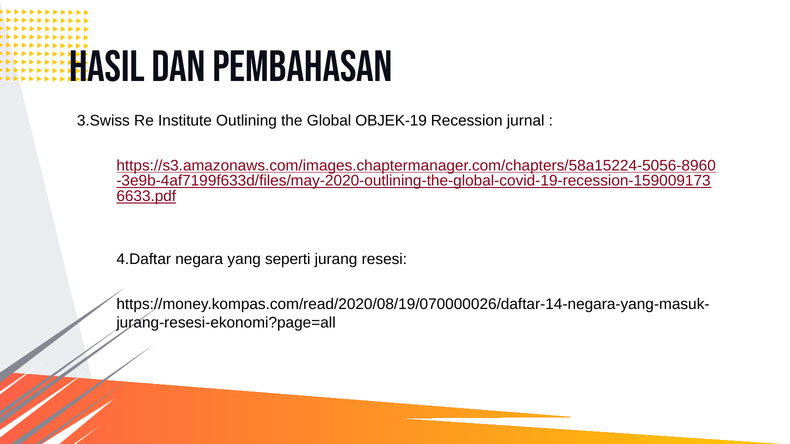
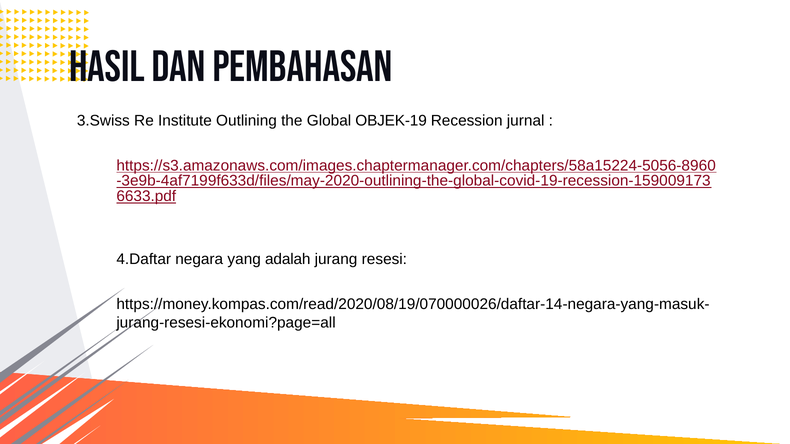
seperti: seperti -> adalah
